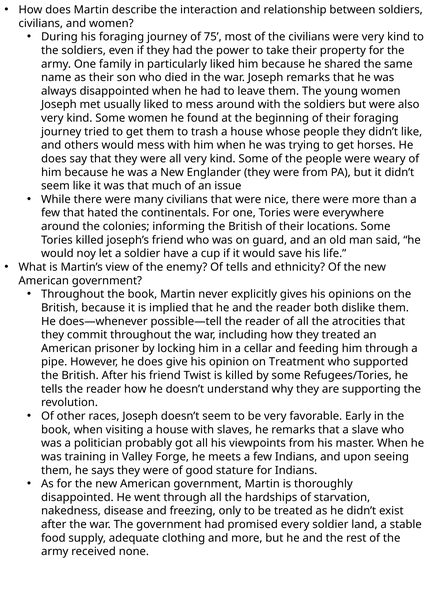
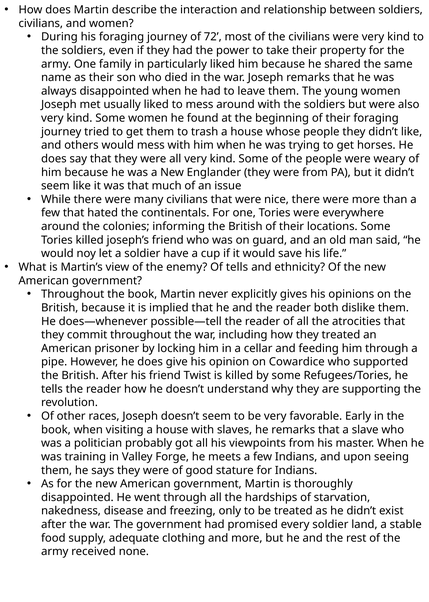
75: 75 -> 72
Treatment: Treatment -> Cowardice
